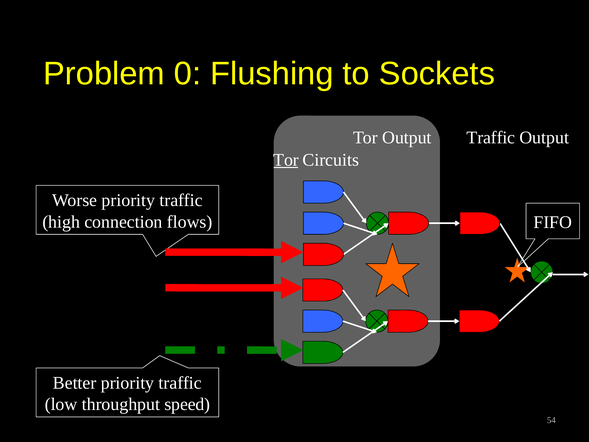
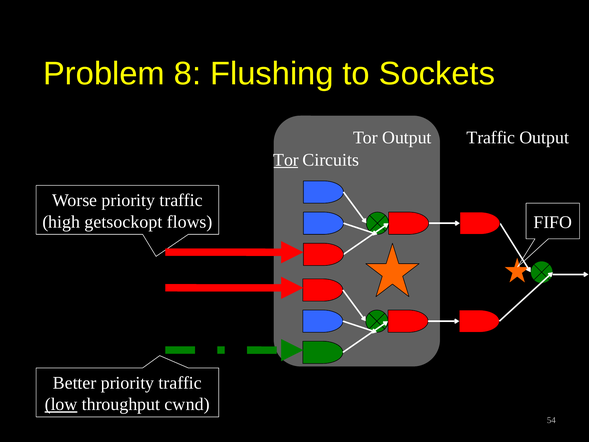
0: 0 -> 8
connection: connection -> getsockopt
low underline: none -> present
speed: speed -> cwnd
